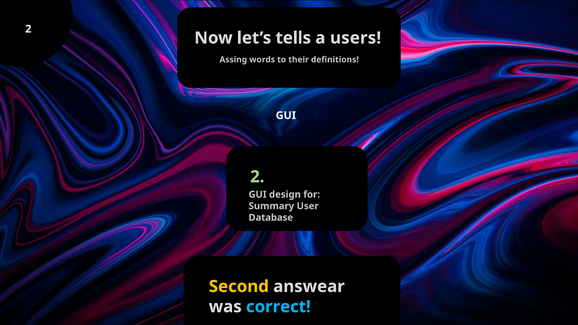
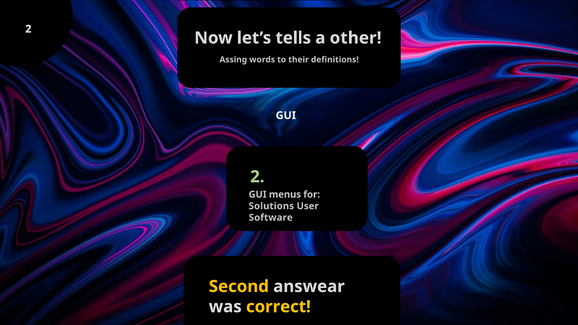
users: users -> other
design: design -> menus
Summary: Summary -> Solutions
Database: Database -> Software
correct colour: light blue -> yellow
